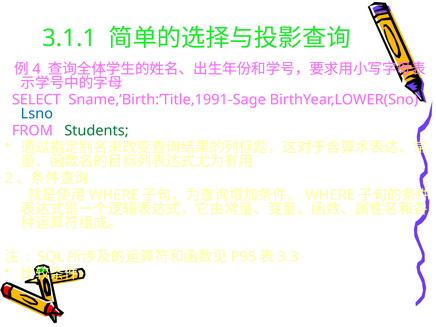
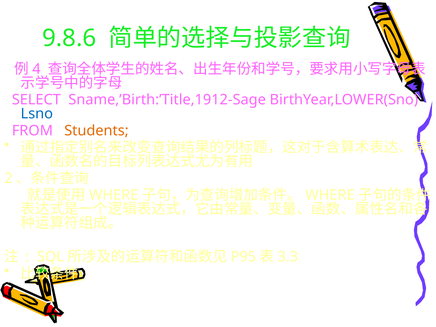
3.1.1: 3.1.1 -> 9.8.6
Sname,’Birth:’Title,1991-Sage: Sname,’Birth:’Title,1991-Sage -> Sname,’Birth:’Title,1912-Sage
Students colour: green -> orange
